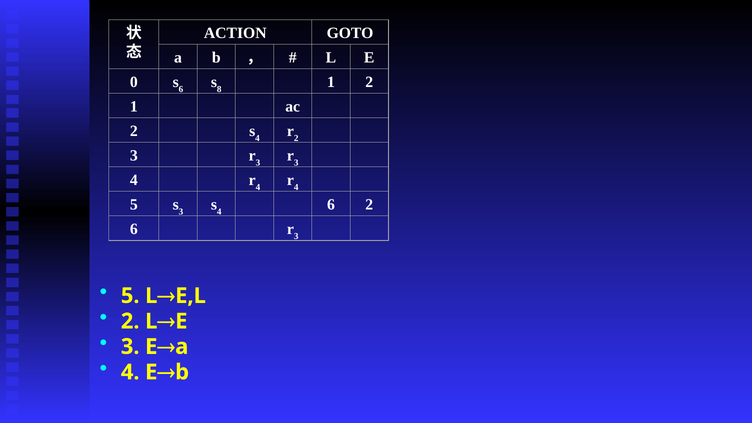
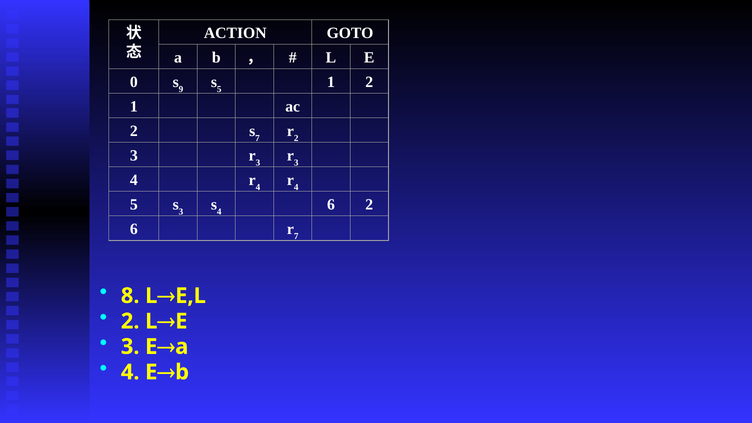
6 at (181, 89): 6 -> 9
8 at (219, 89): 8 -> 5
4 at (257, 138): 4 -> 7
3 at (296, 236): 3 -> 7
5 at (130, 296): 5 -> 8
